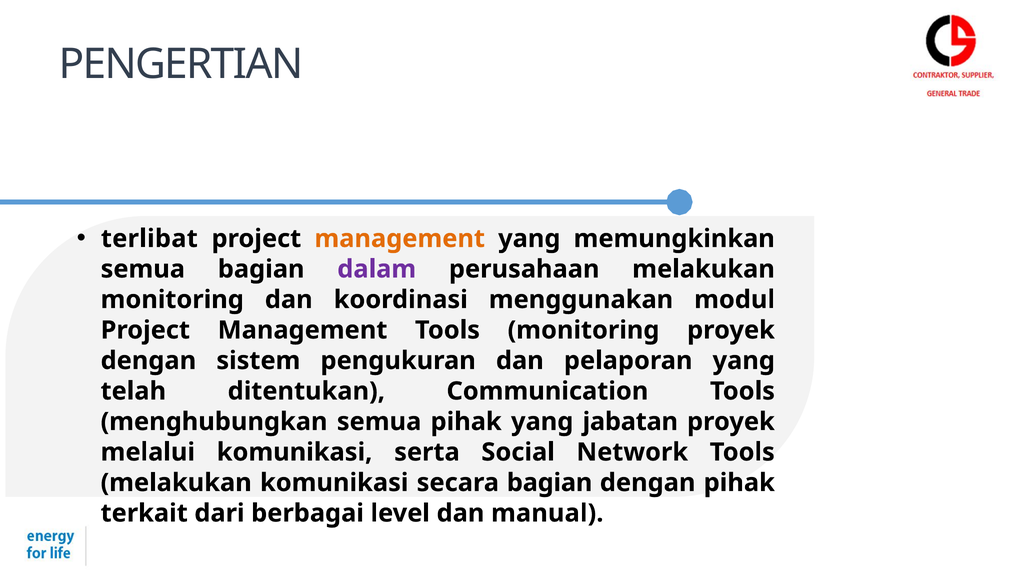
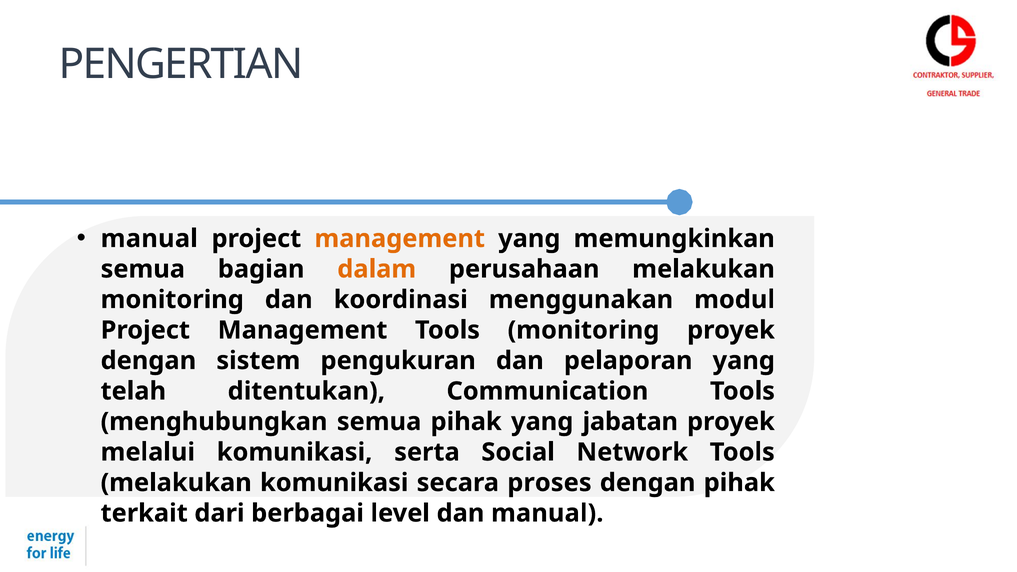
terlibat at (149, 239): terlibat -> manual
dalam colour: purple -> orange
secara bagian: bagian -> proses
